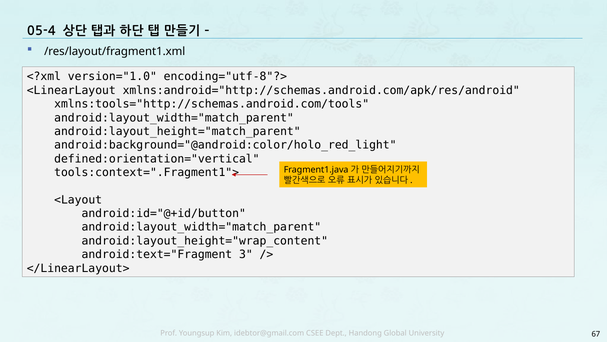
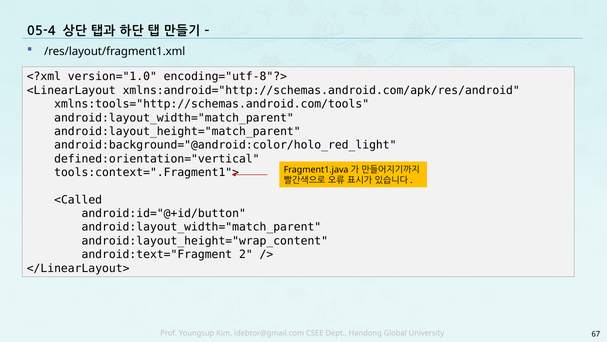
<Layout: <Layout -> <Called
3: 3 -> 2
